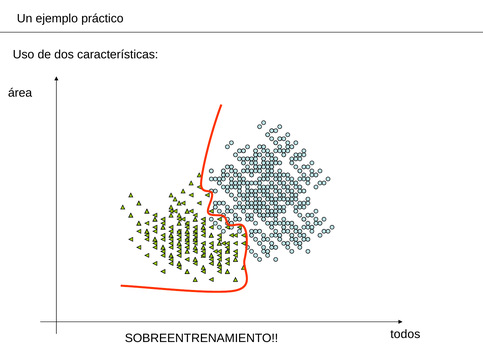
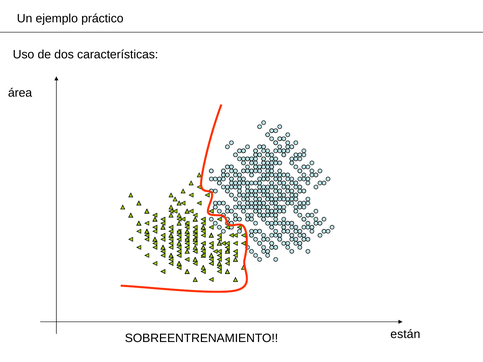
todos: todos -> están
